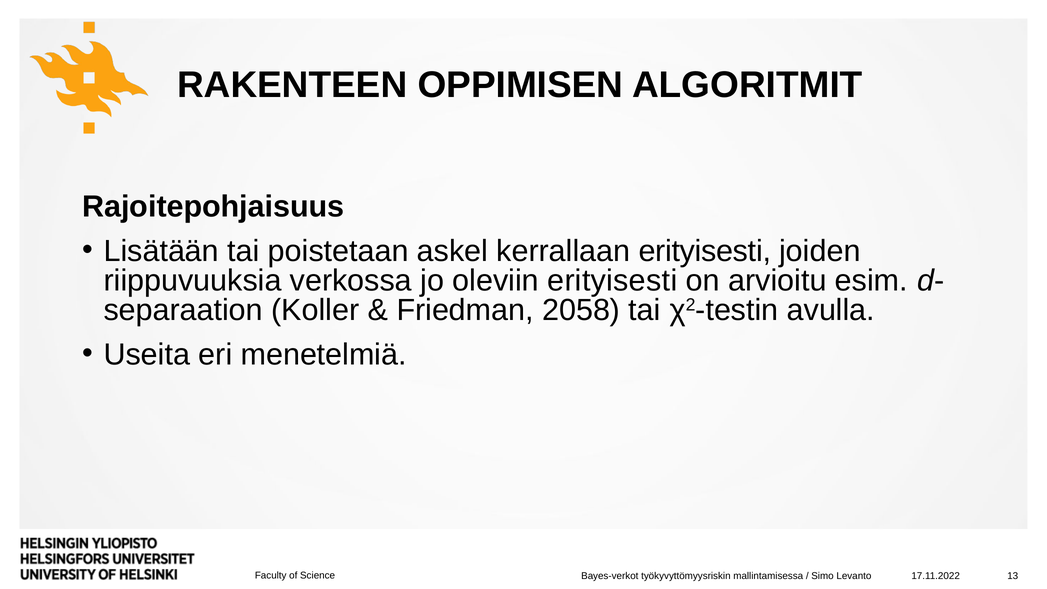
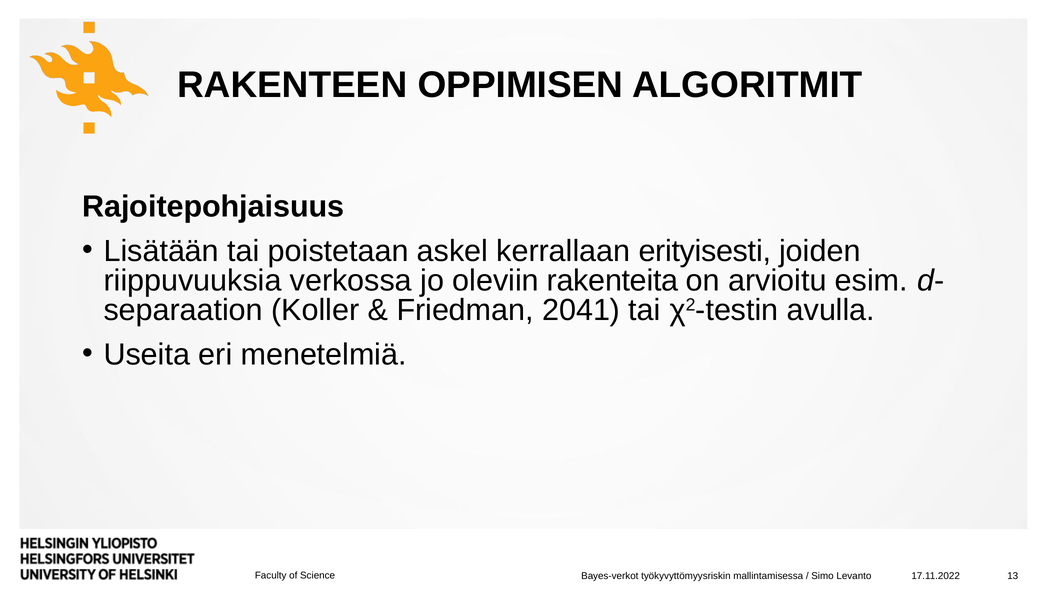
oleviin erityisesti: erityisesti -> rakenteita
2058: 2058 -> 2041
